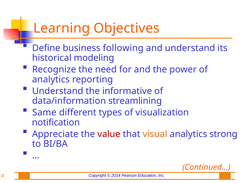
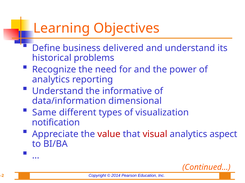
following: following -> delivered
modeling: modeling -> problems
streamlining: streamlining -> dimensional
visual colour: orange -> red
strong: strong -> aspect
